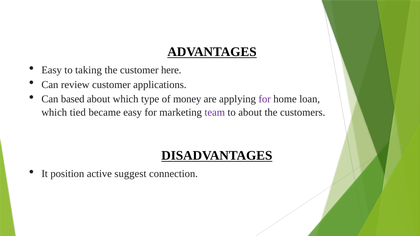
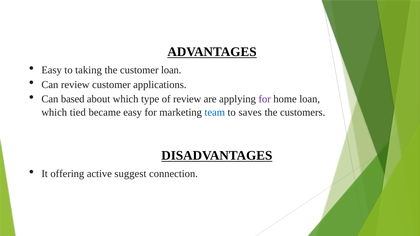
customer here: here -> loan
of money: money -> review
team colour: purple -> blue
to about: about -> saves
position: position -> offering
